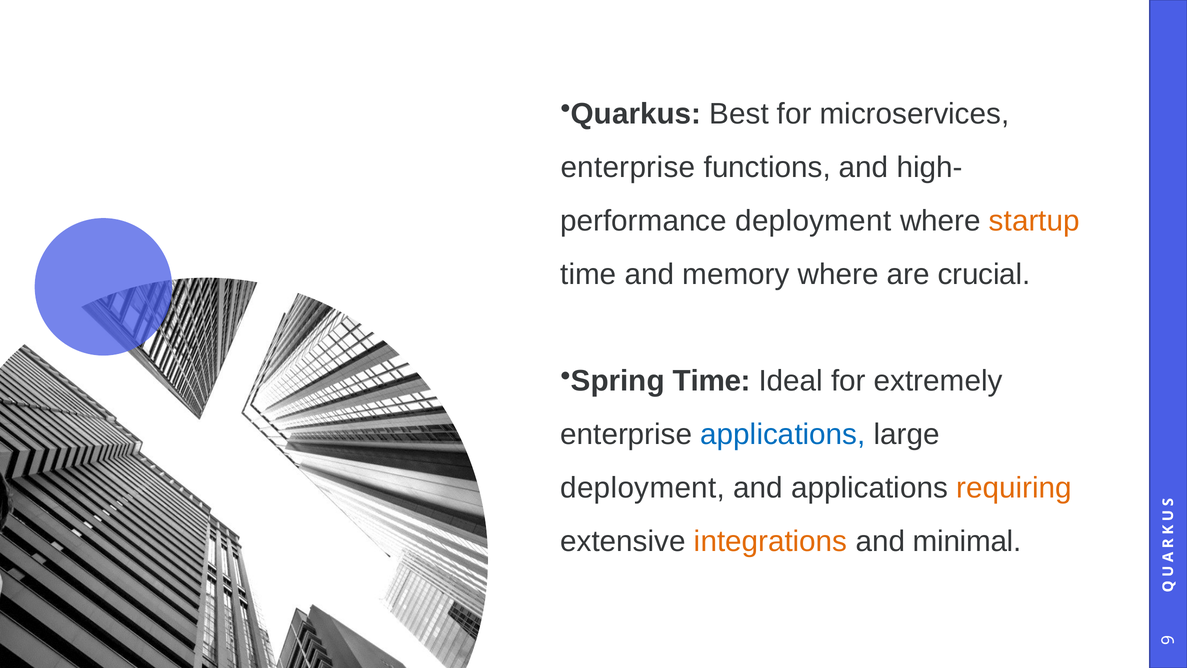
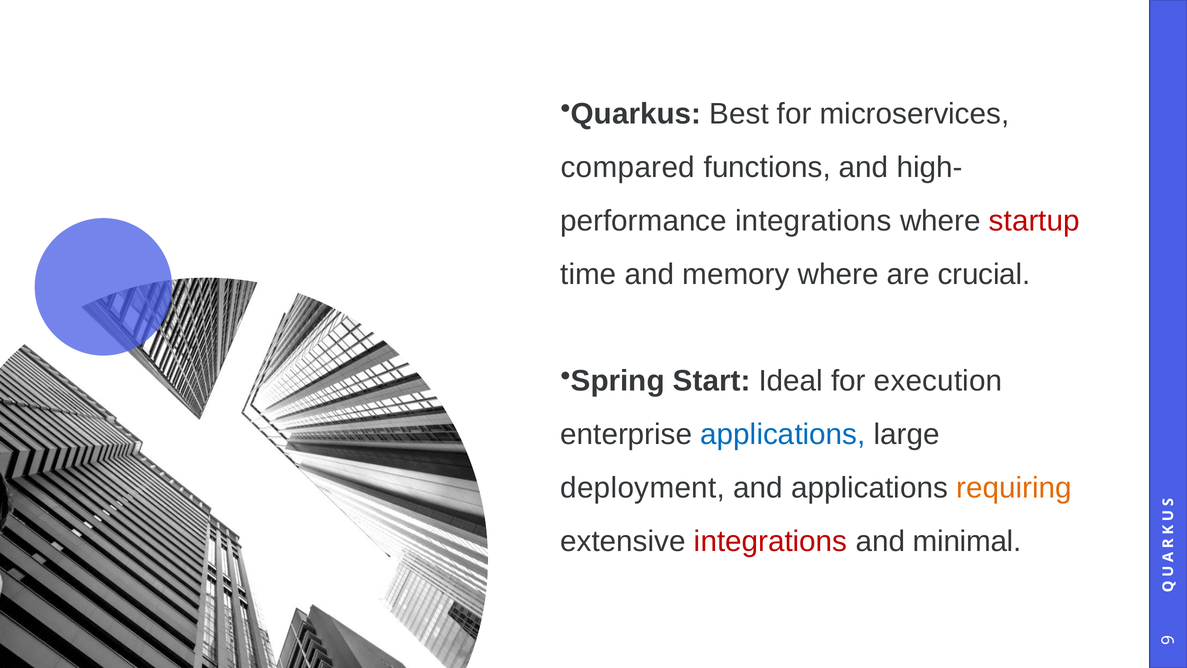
enterprise at (628, 167): enterprise -> compared
deployment at (813, 221): deployment -> integrations
startup colour: orange -> red
Spring Time: Time -> Start
extremely: extremely -> execution
integrations at (771, 541) colour: orange -> red
